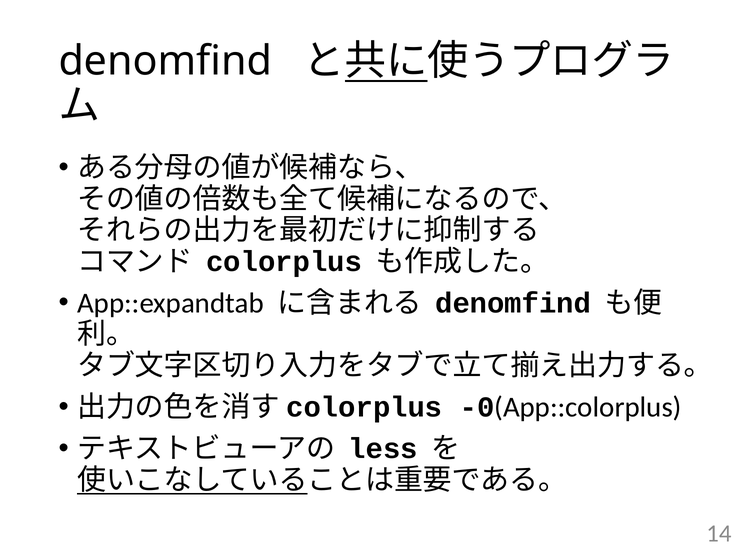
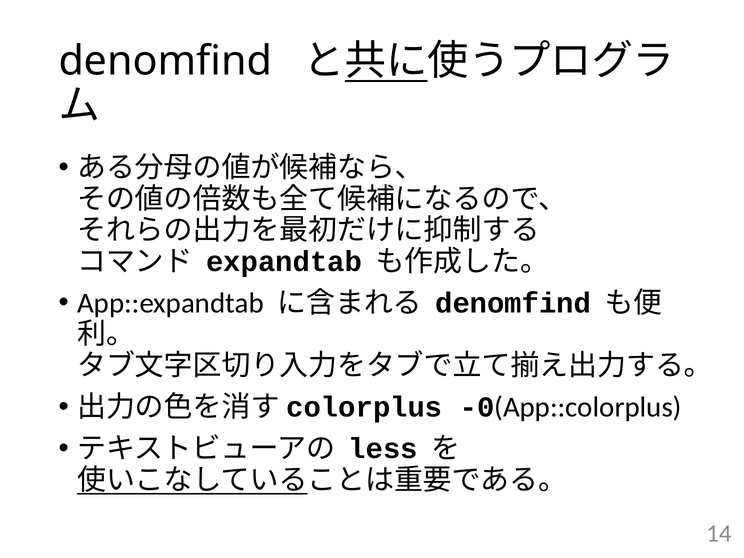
colorplus: colorplus -> expandtab
